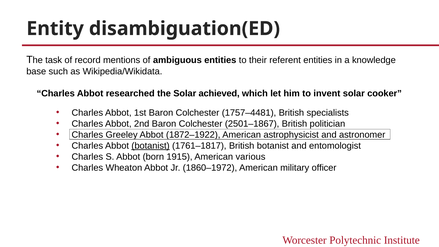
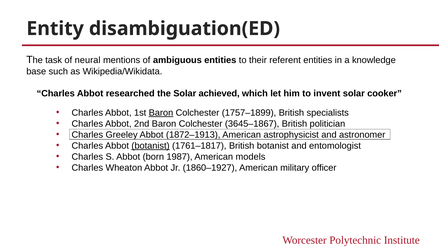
record: record -> neural
Baron at (161, 113) underline: none -> present
1757–4481: 1757–4481 -> 1757–1899
2501–1867: 2501–1867 -> 3645–1867
1872–1922: 1872–1922 -> 1872–1913
1915: 1915 -> 1987
various: various -> models
1860–1972: 1860–1972 -> 1860–1927
